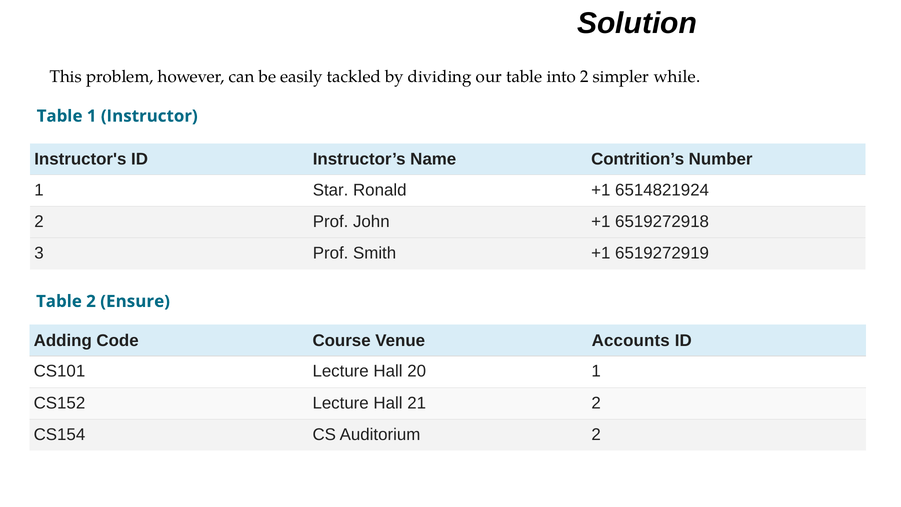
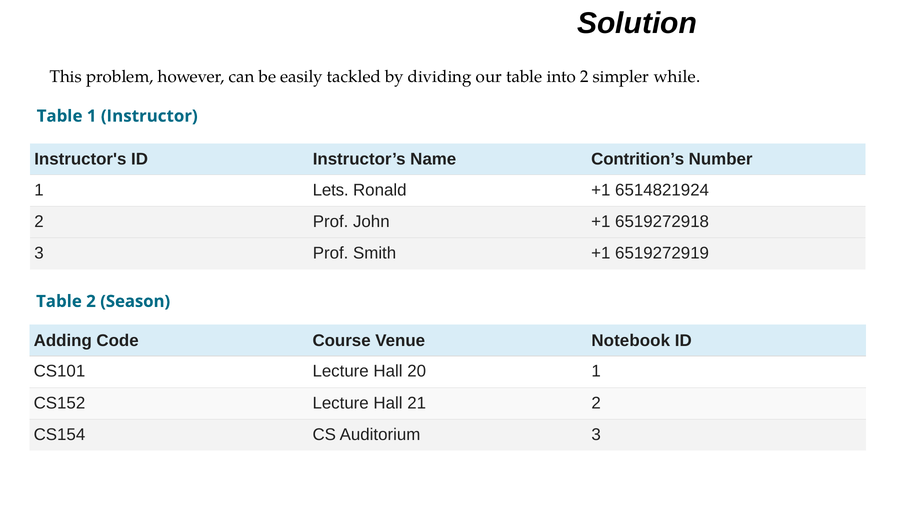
Star: Star -> Lets
Ensure: Ensure -> Season
Accounts: Accounts -> Notebook
Auditorium 2: 2 -> 3
